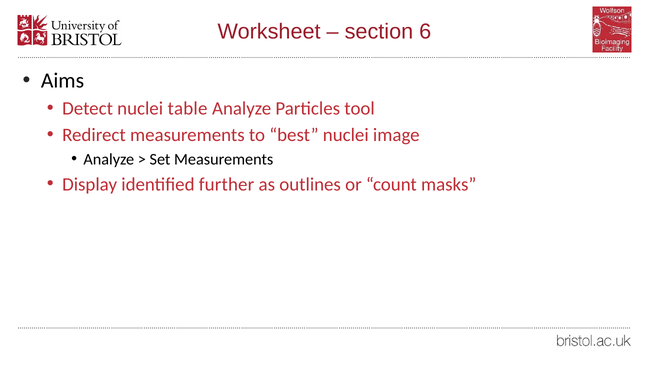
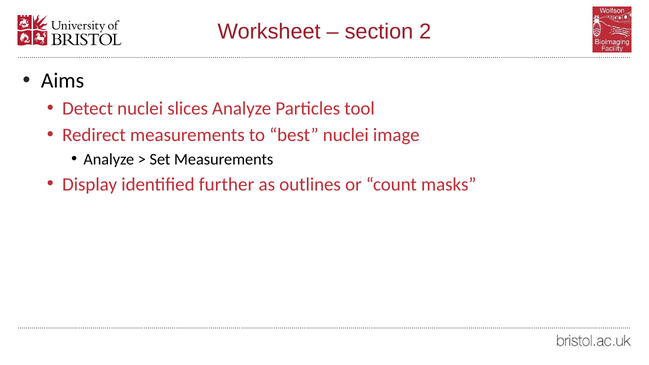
6: 6 -> 2
table: table -> slices
